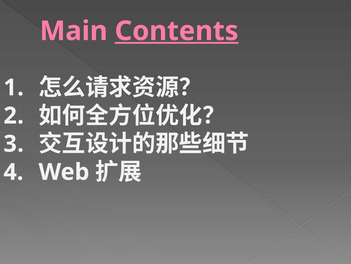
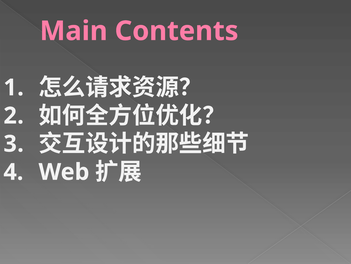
Contents underline: present -> none
